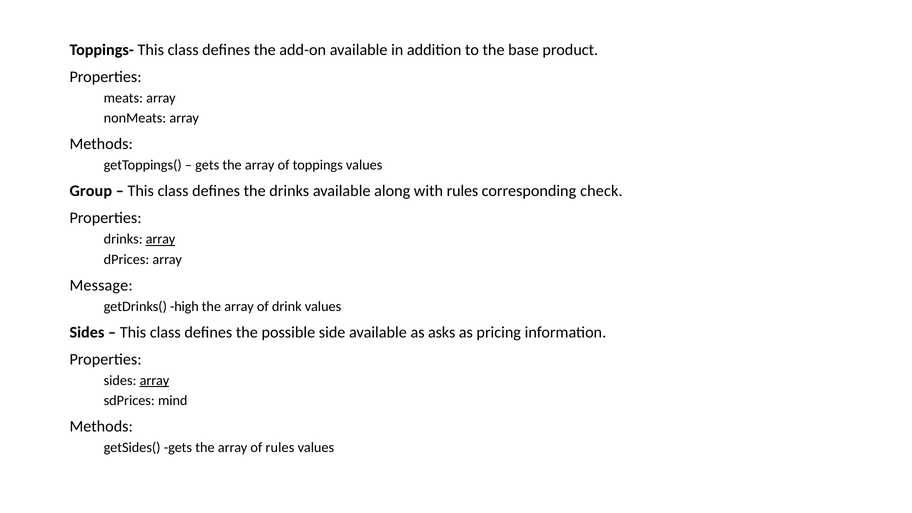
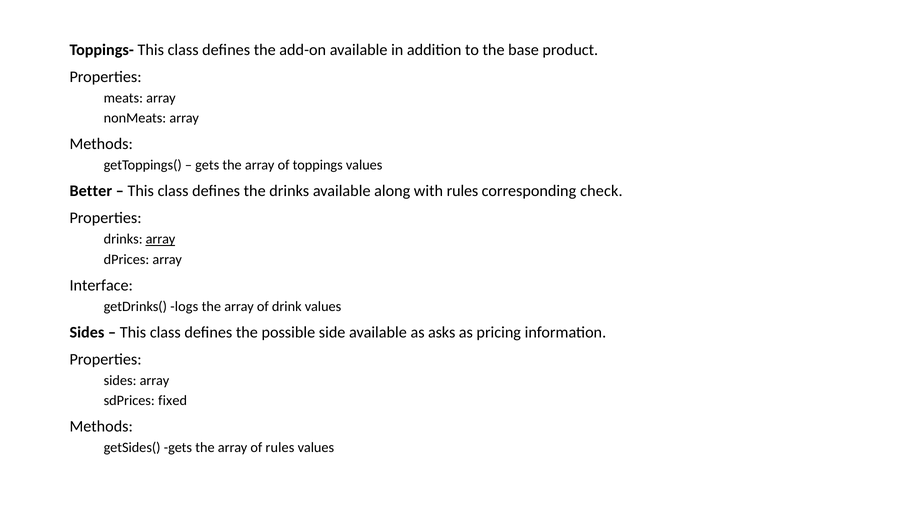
Group: Group -> Better
Message: Message -> Interface
high: high -> logs
array at (154, 381) underline: present -> none
mind: mind -> fixed
